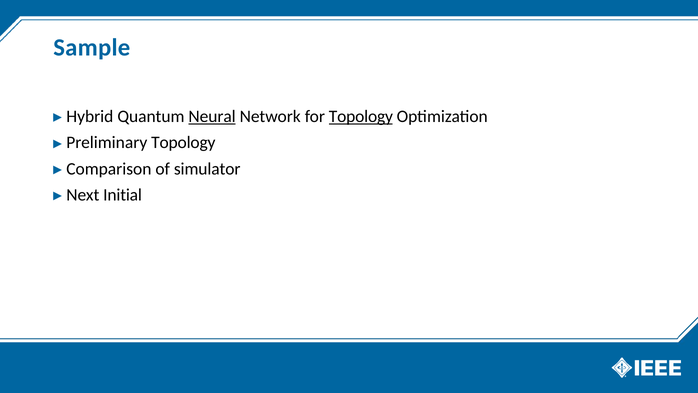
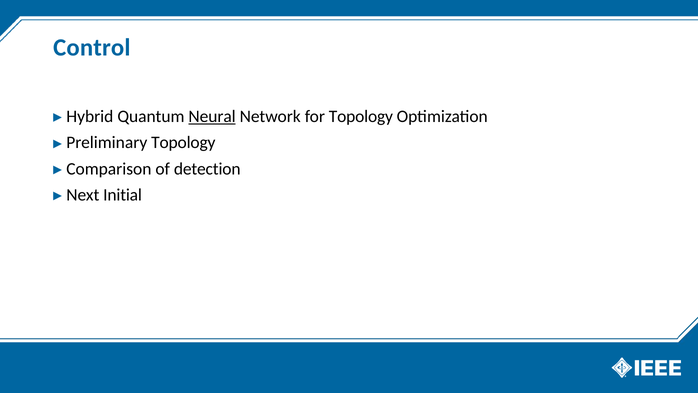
Sample: Sample -> Control
Topology at (361, 116) underline: present -> none
simulator: simulator -> detection
